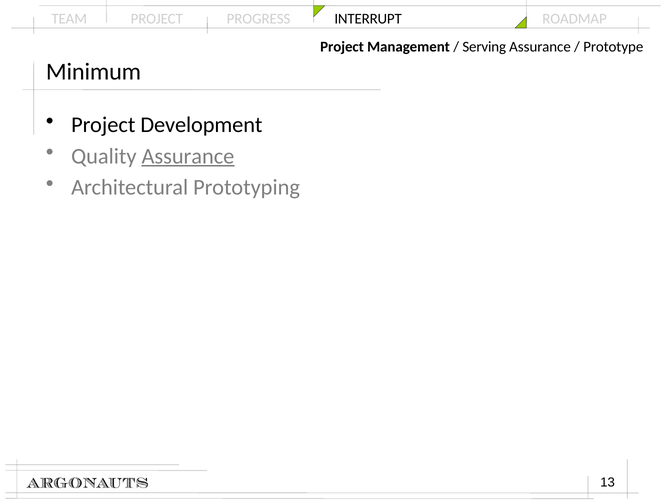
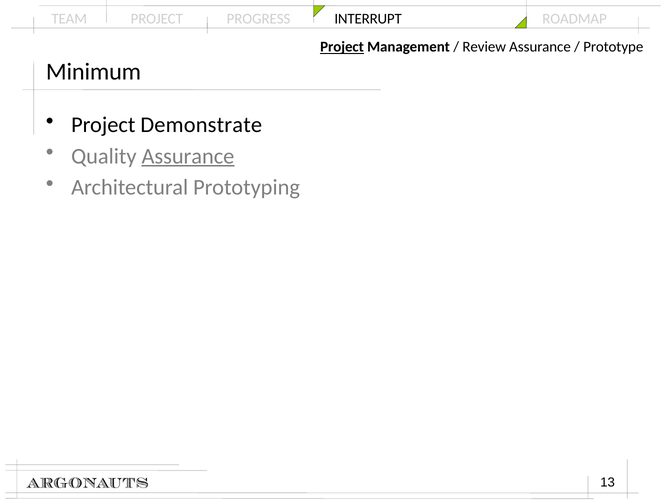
Project at (342, 47) underline: none -> present
Serving: Serving -> Review
Development: Development -> Demonstrate
